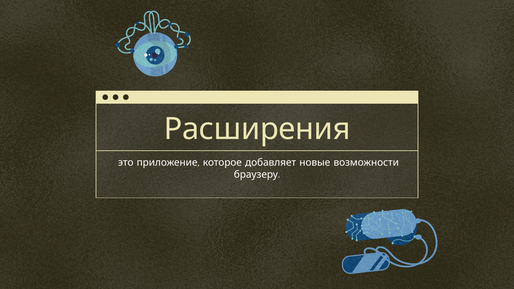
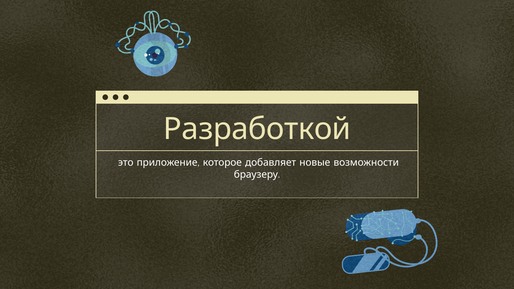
Расширения: Расширения -> Разработкой
